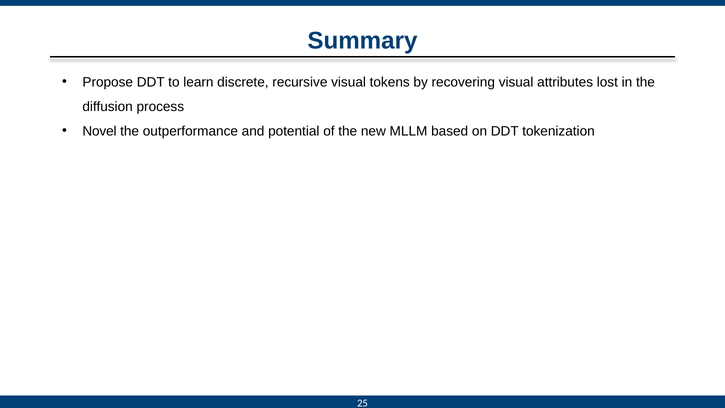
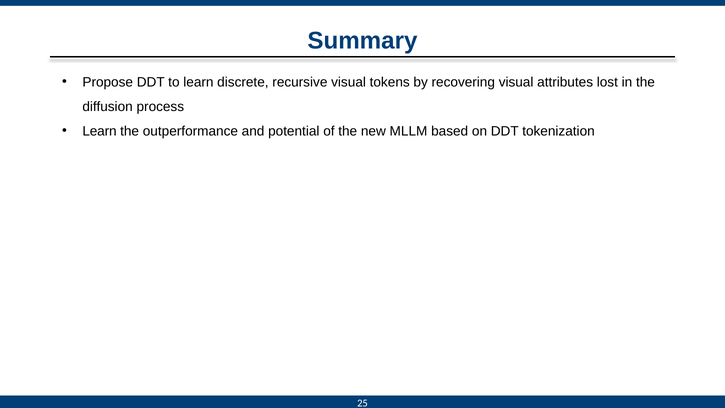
Novel at (99, 131): Novel -> Learn
